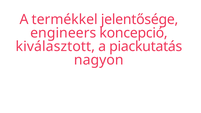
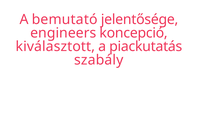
termékkel: termékkel -> bemutató
nagyon: nagyon -> szabály
